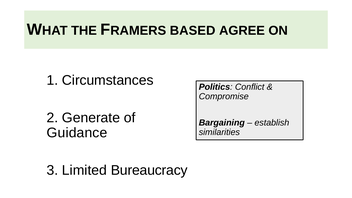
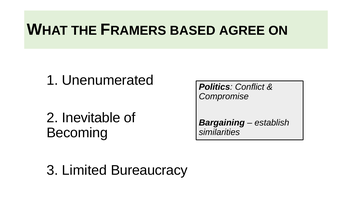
Circumstances: Circumstances -> Unenumerated
Generate: Generate -> Inevitable
Guidance: Guidance -> Becoming
